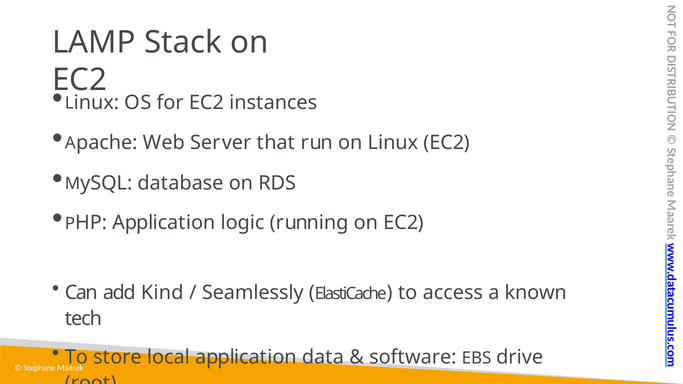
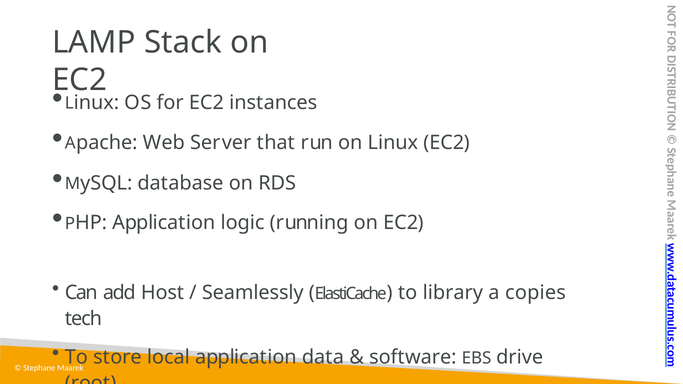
Kind: Kind -> Host
access: access -> library
known: known -> copies
